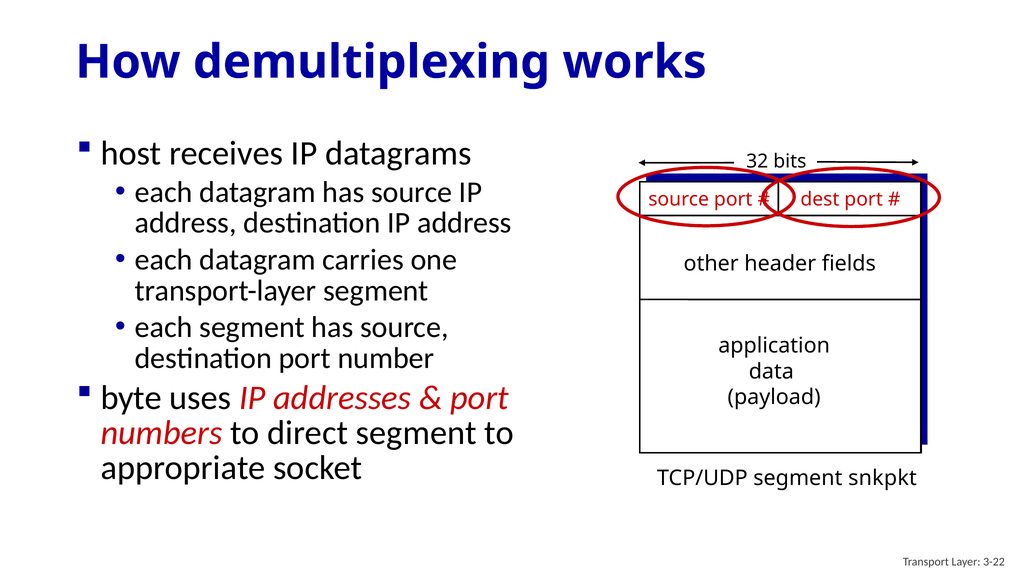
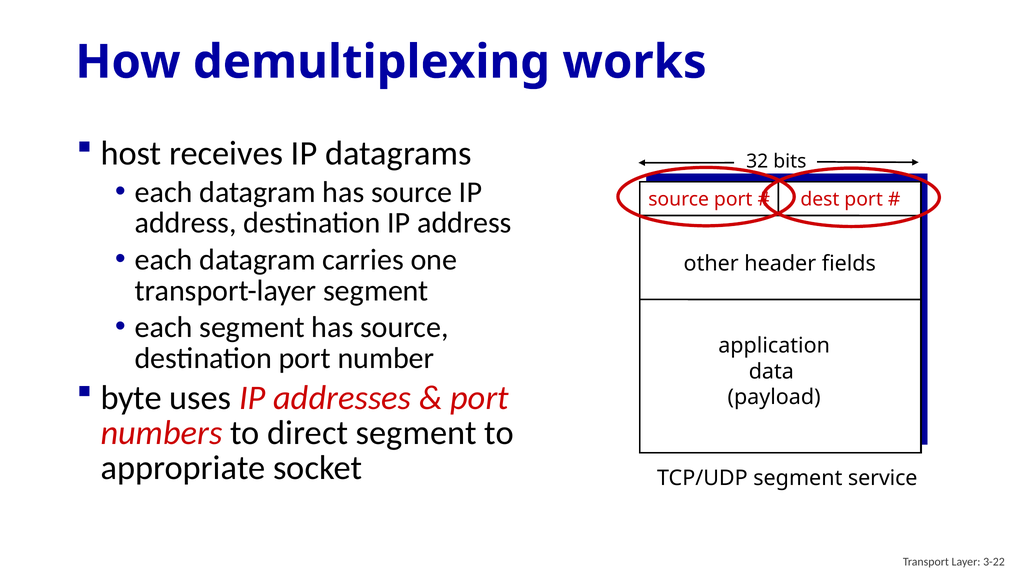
snkpkt: snkpkt -> service
